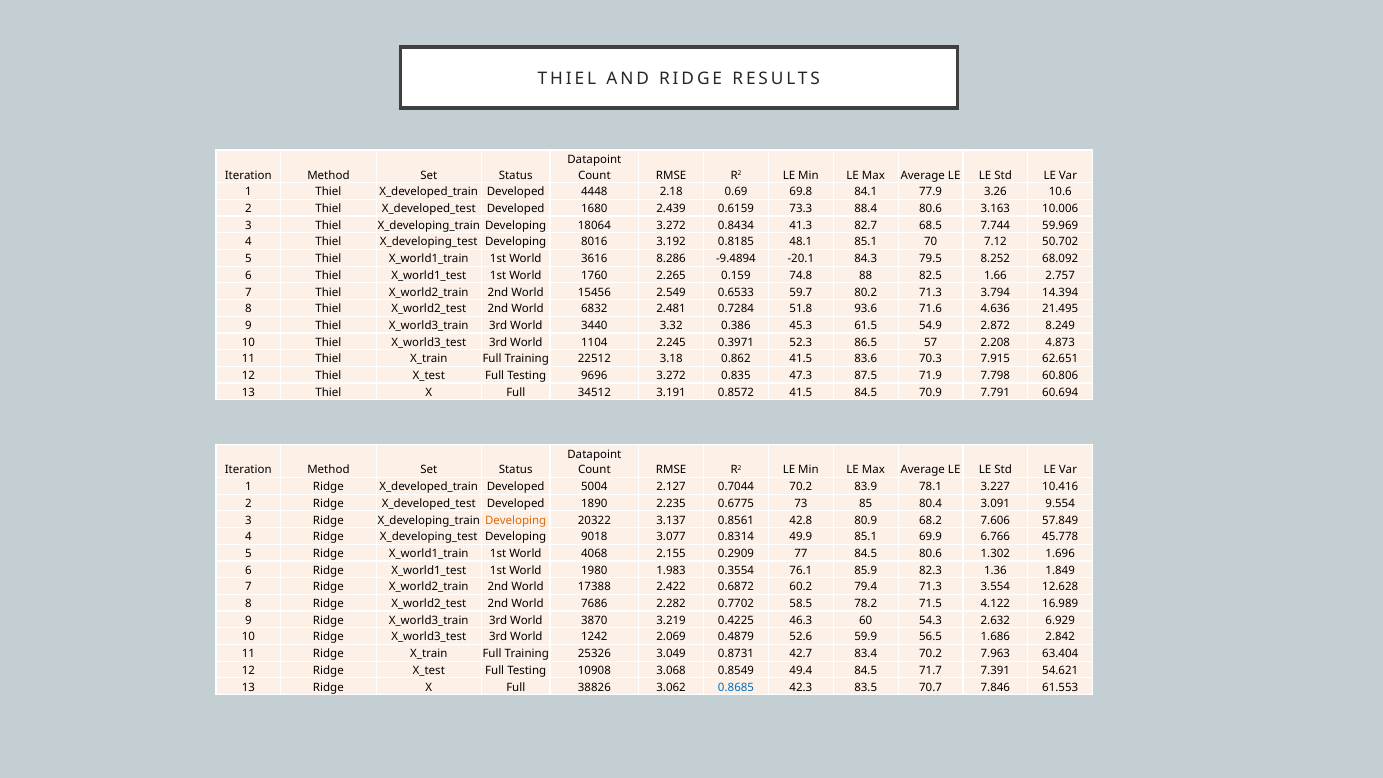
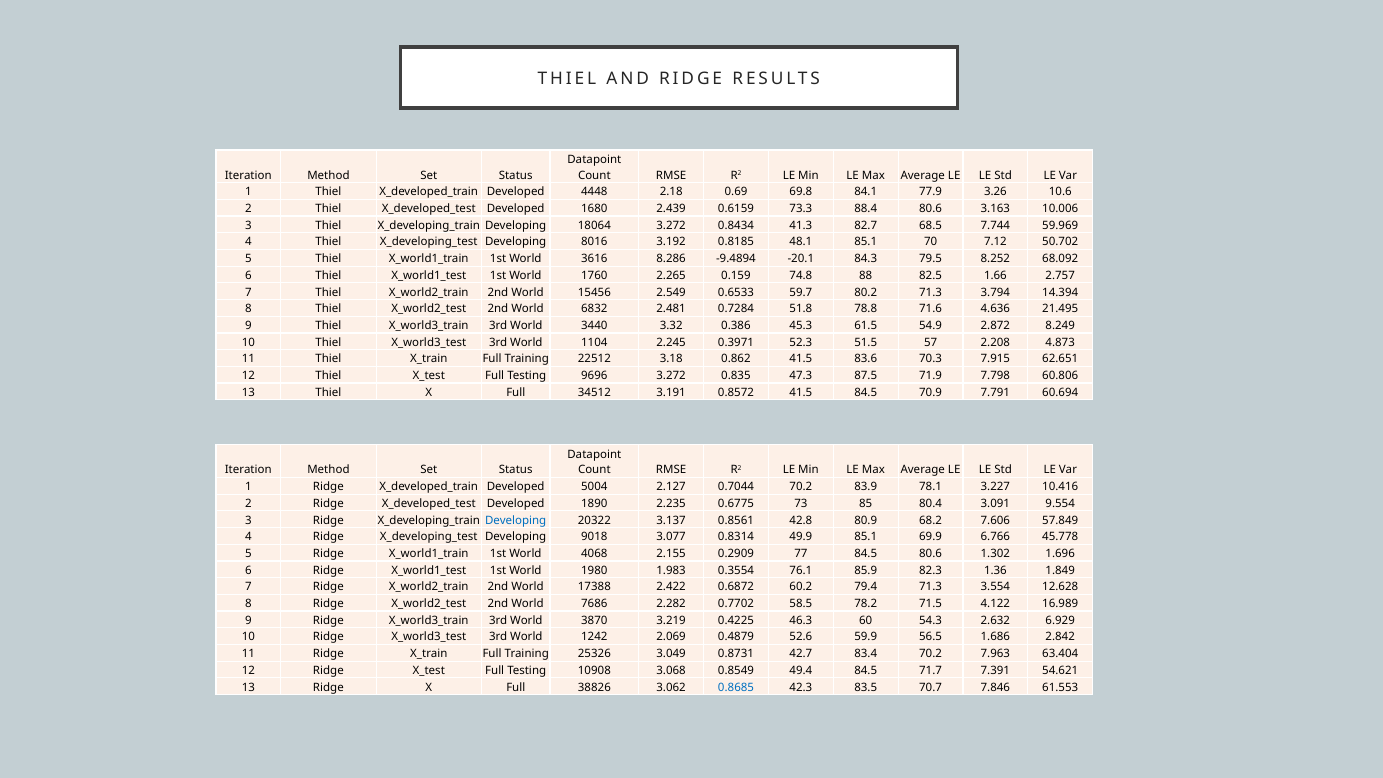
93.6: 93.6 -> 78.8
86.5: 86.5 -> 51.5
Developing at (516, 520) colour: orange -> blue
